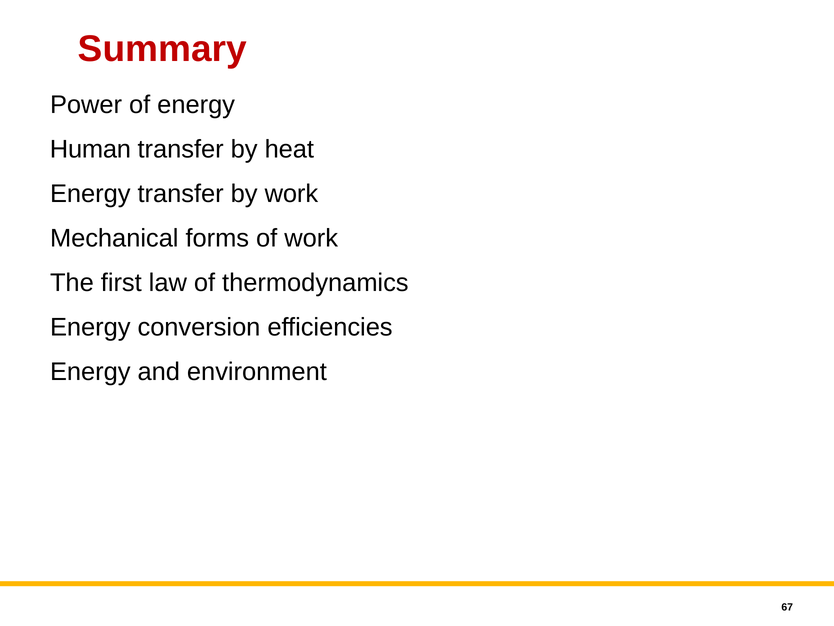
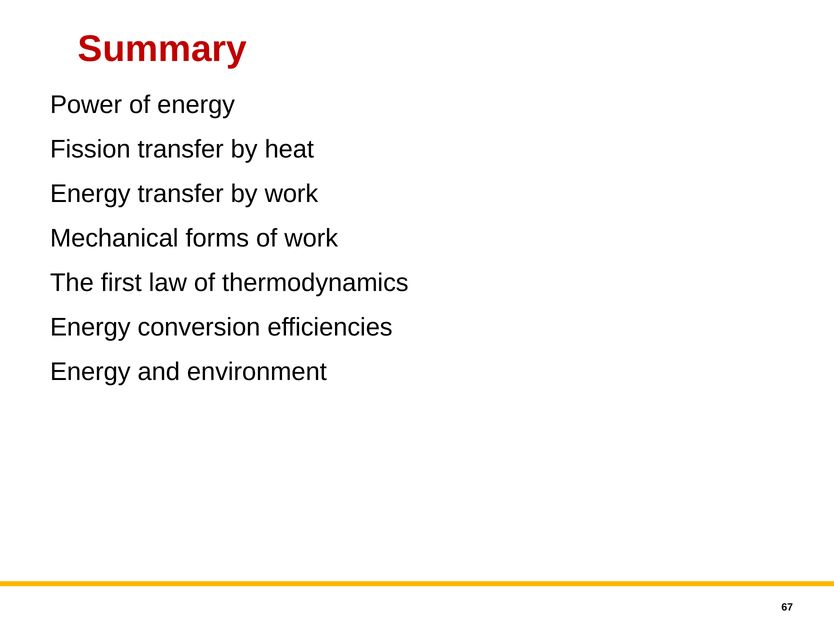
Human: Human -> Fission
